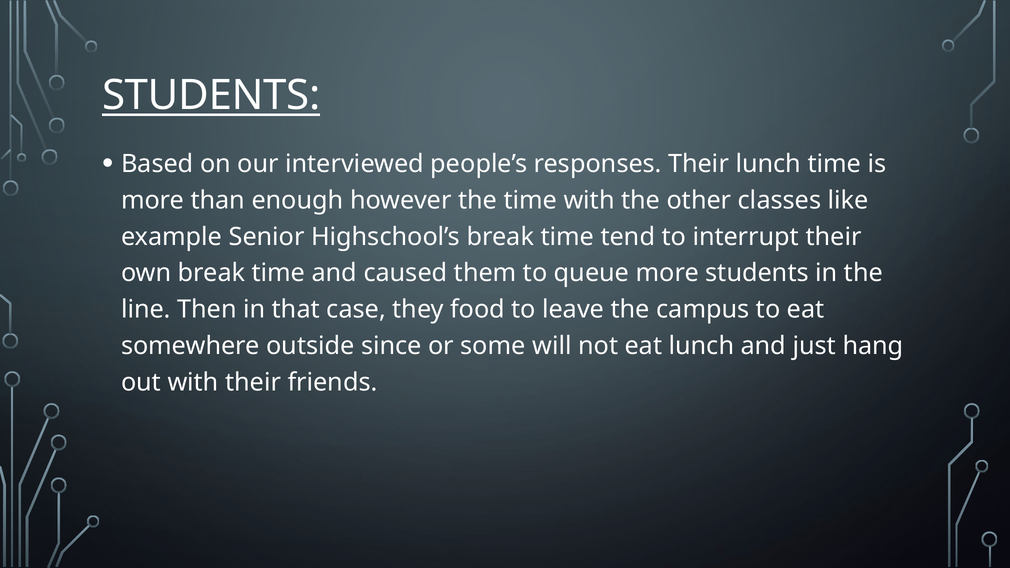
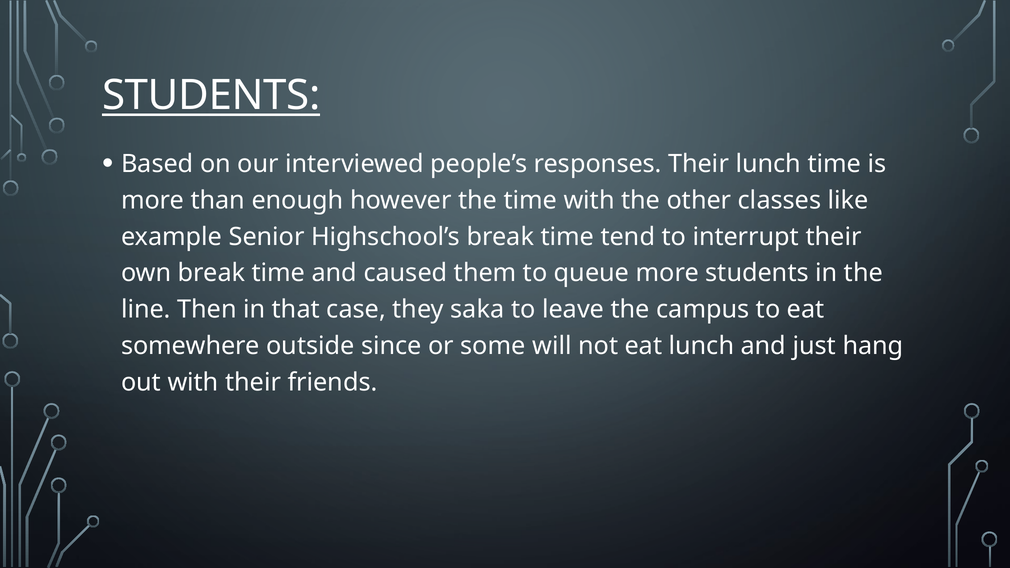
food: food -> saka
